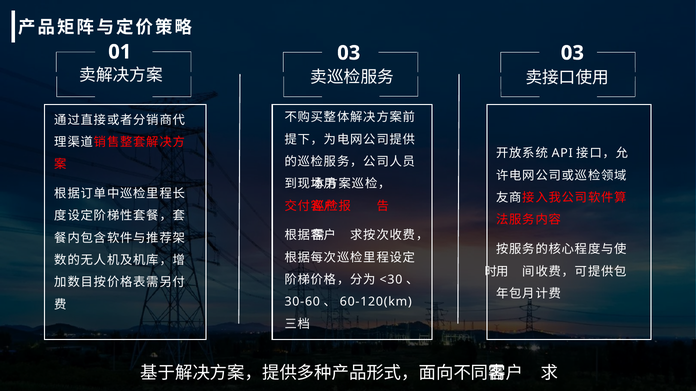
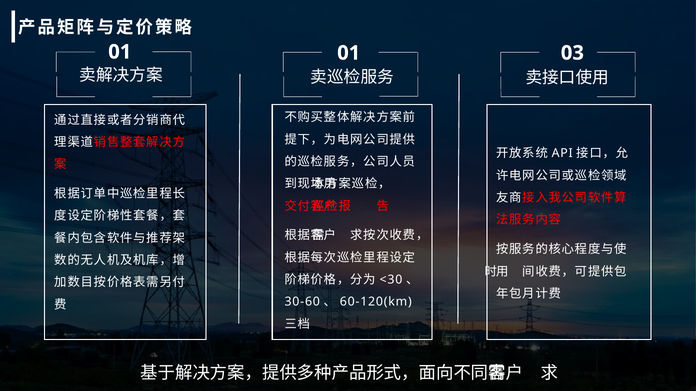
01 03: 03 -> 01
